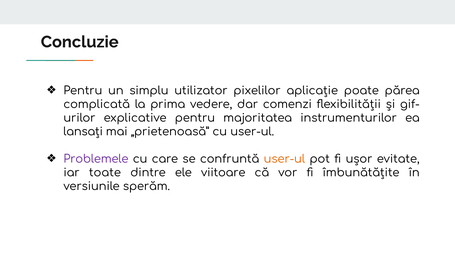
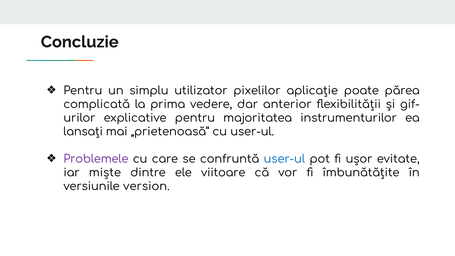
comenzi: comenzi -> anterior
user-ul at (284, 159) colour: orange -> blue
toate: toate -> miște
sperăm: sperăm -> version
